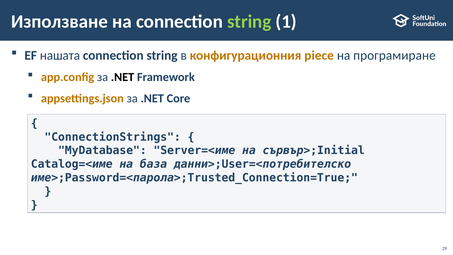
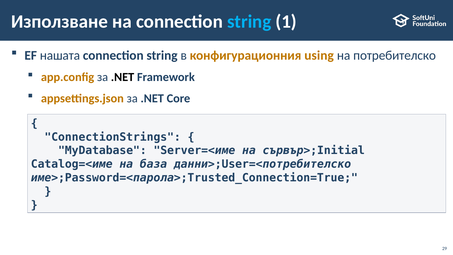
string at (249, 21) colour: light green -> light blue
piece: piece -> using
програмиране: програмиране -> потребителско
